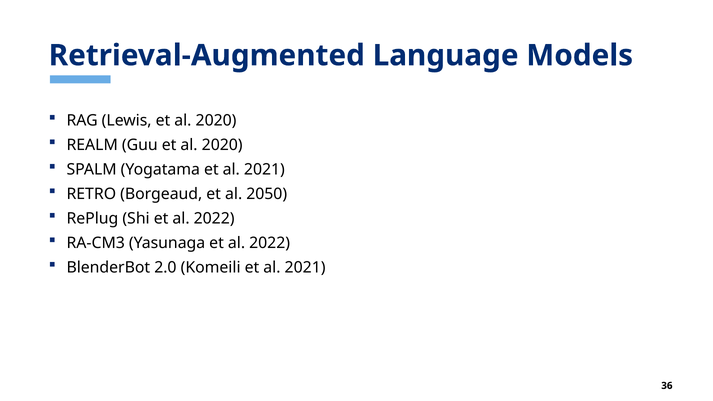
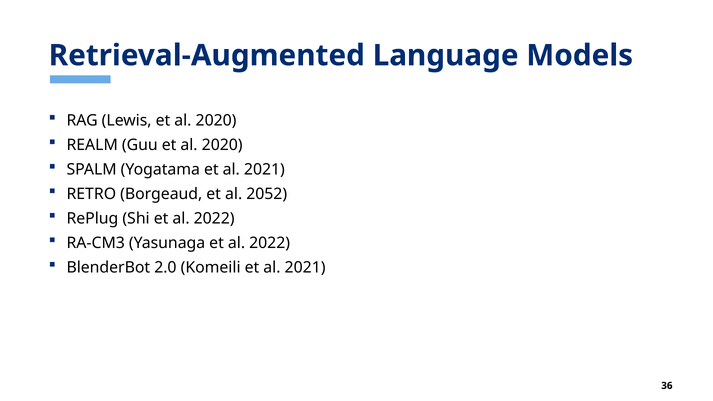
2050: 2050 -> 2052
